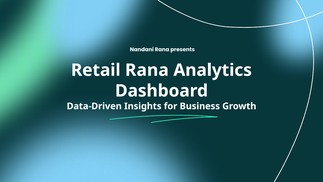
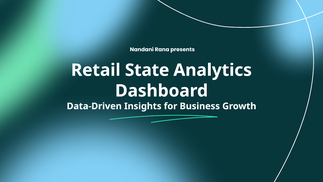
Retail Rana: Rana -> State
